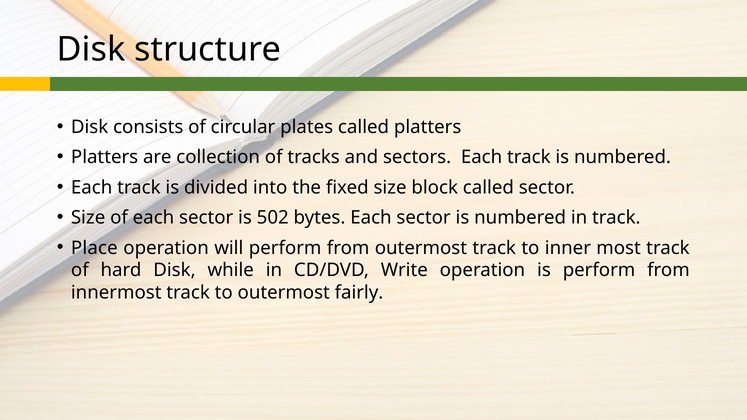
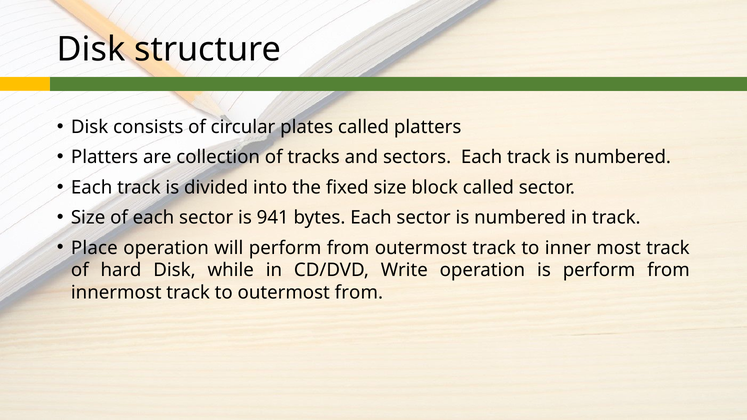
502: 502 -> 941
outermost fairly: fairly -> from
